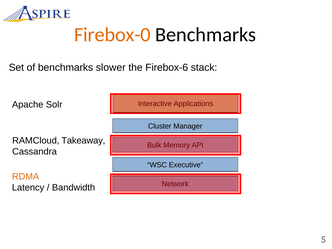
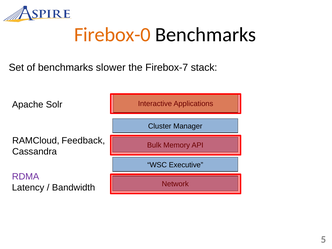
Firebox-6: Firebox-6 -> Firebox-7
Takeaway: Takeaway -> Feedback
RDMA colour: orange -> purple
